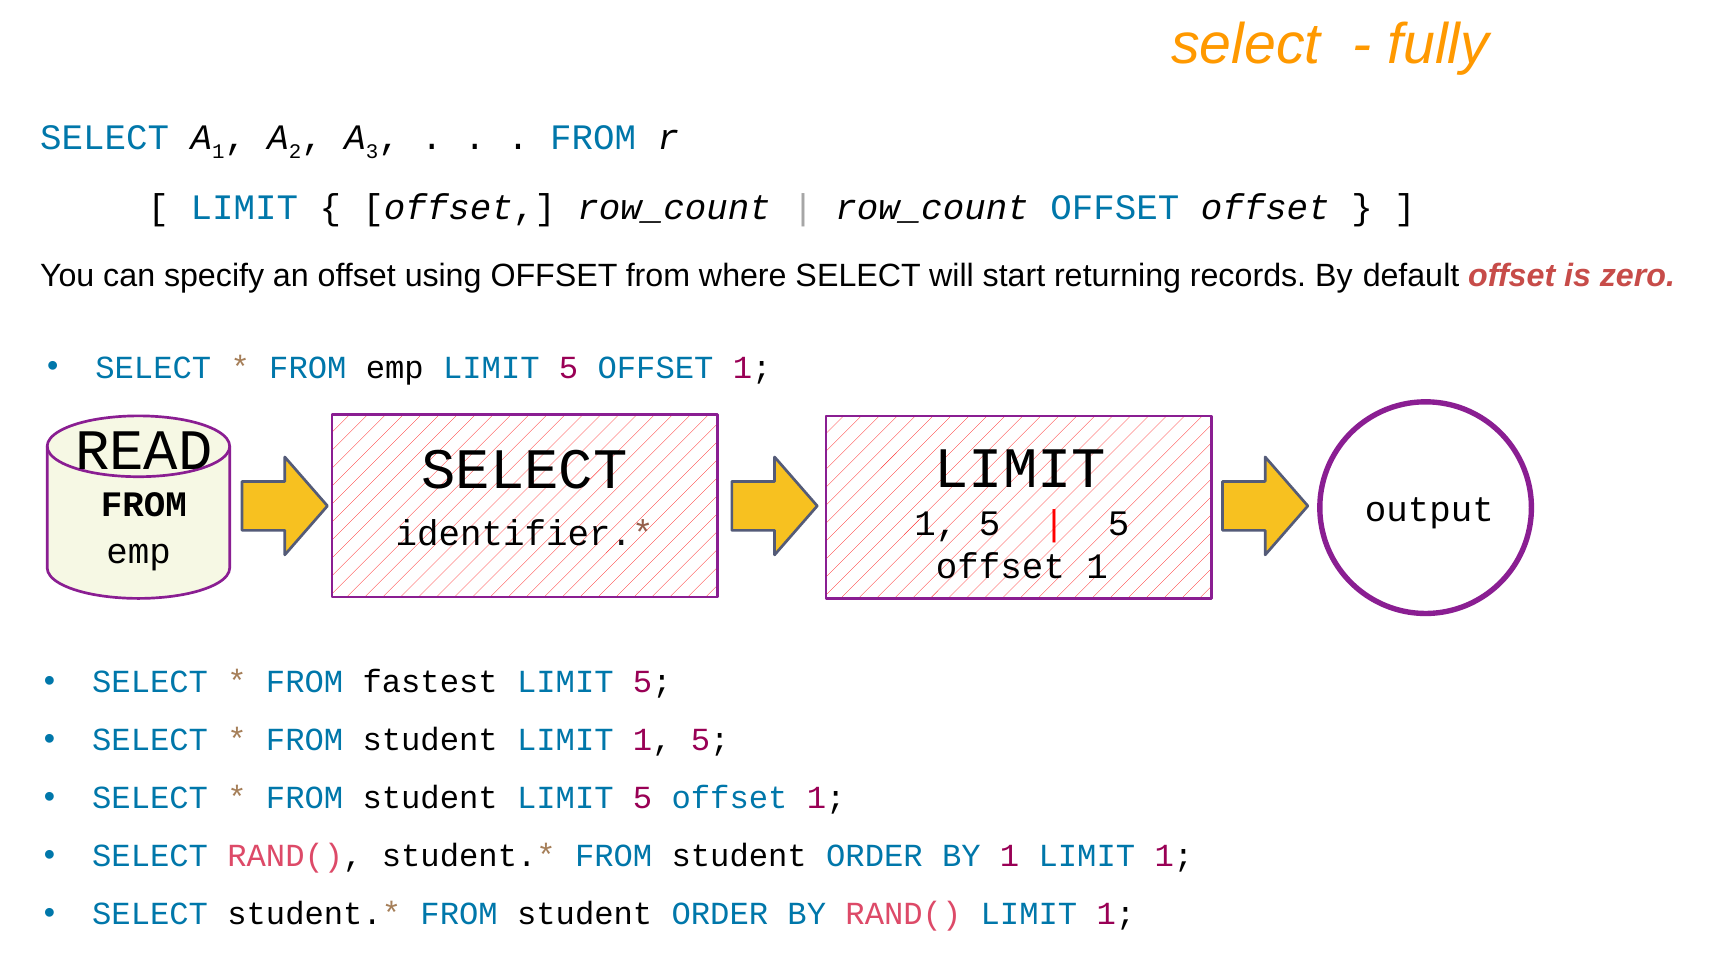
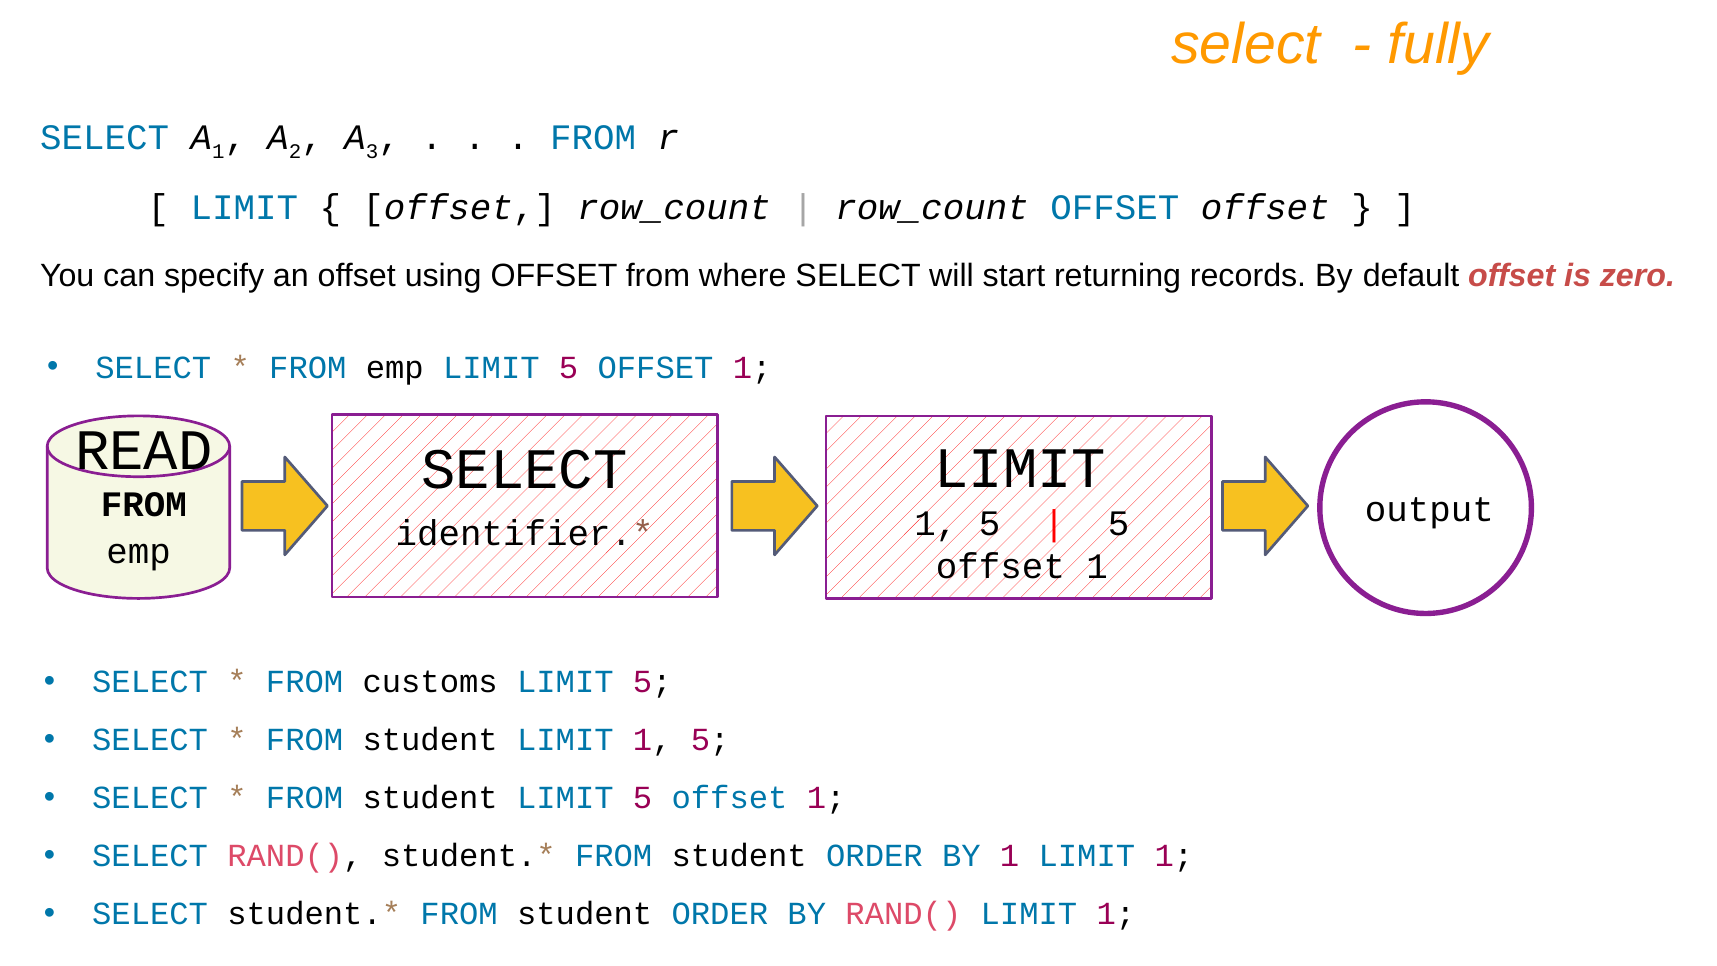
fastest: fastest -> customs
